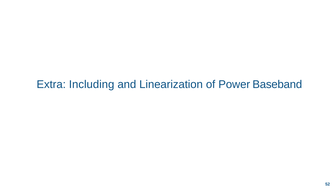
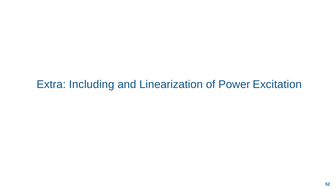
Baseband: Baseband -> Excitation
